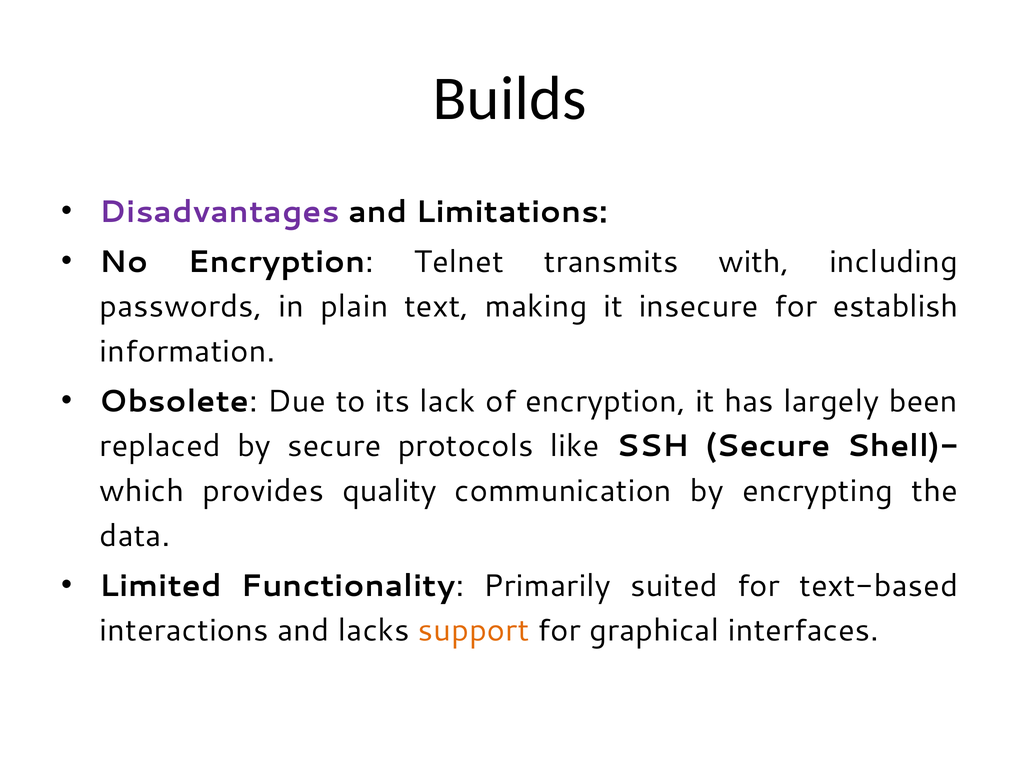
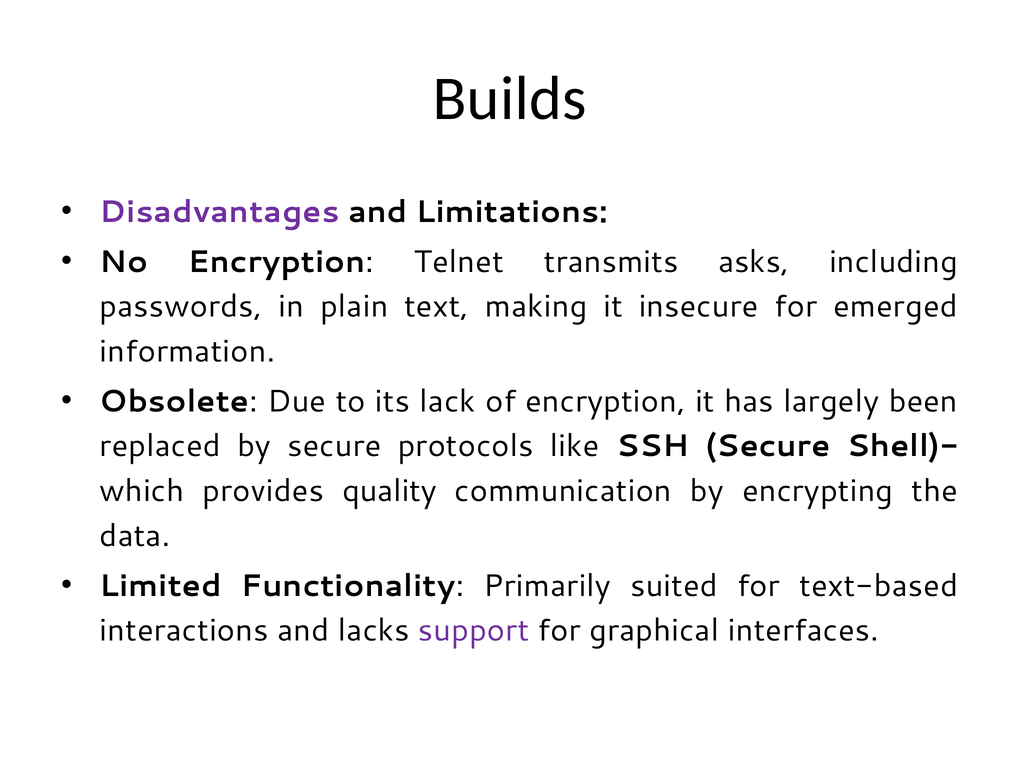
with: with -> asks
establish: establish -> emerged
support colour: orange -> purple
